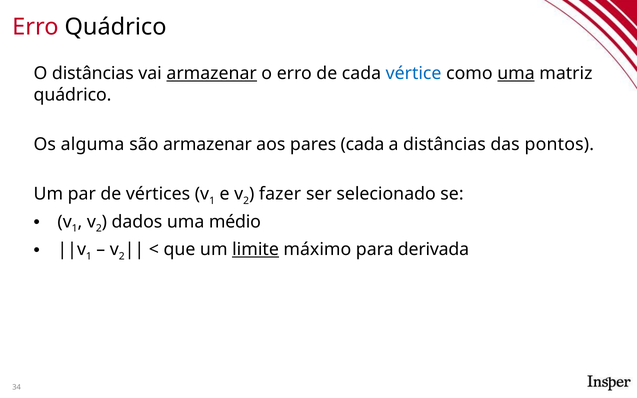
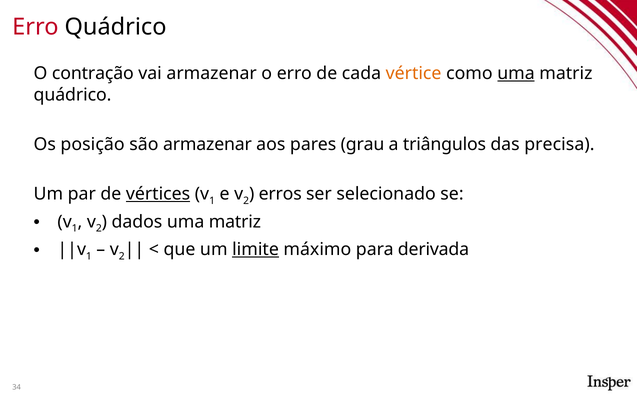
O distâncias: distâncias -> contração
armazenar at (212, 74) underline: present -> none
vértice colour: blue -> orange
alguma: alguma -> posição
pares cada: cada -> grau
a distâncias: distâncias -> triângulos
pontos: pontos -> precisa
vértices underline: none -> present
fazer: fazer -> erros
médio at (235, 222): médio -> matriz
